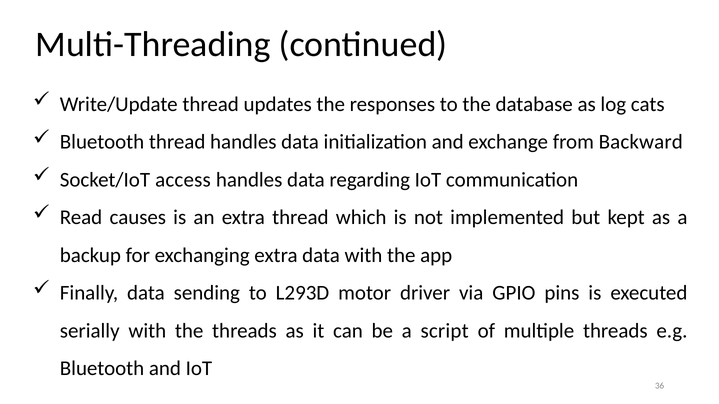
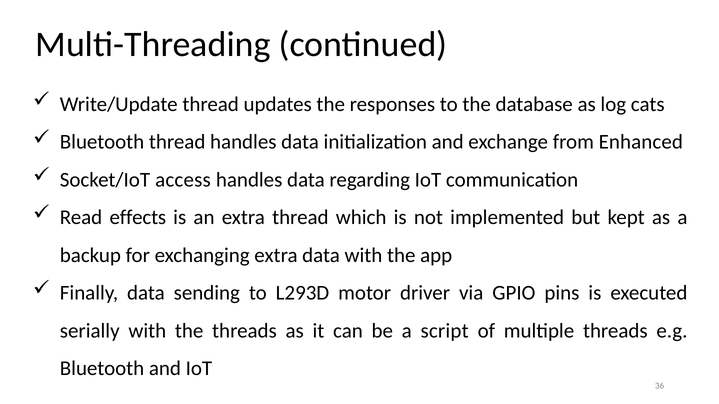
Backward: Backward -> Enhanced
causes: causes -> effects
